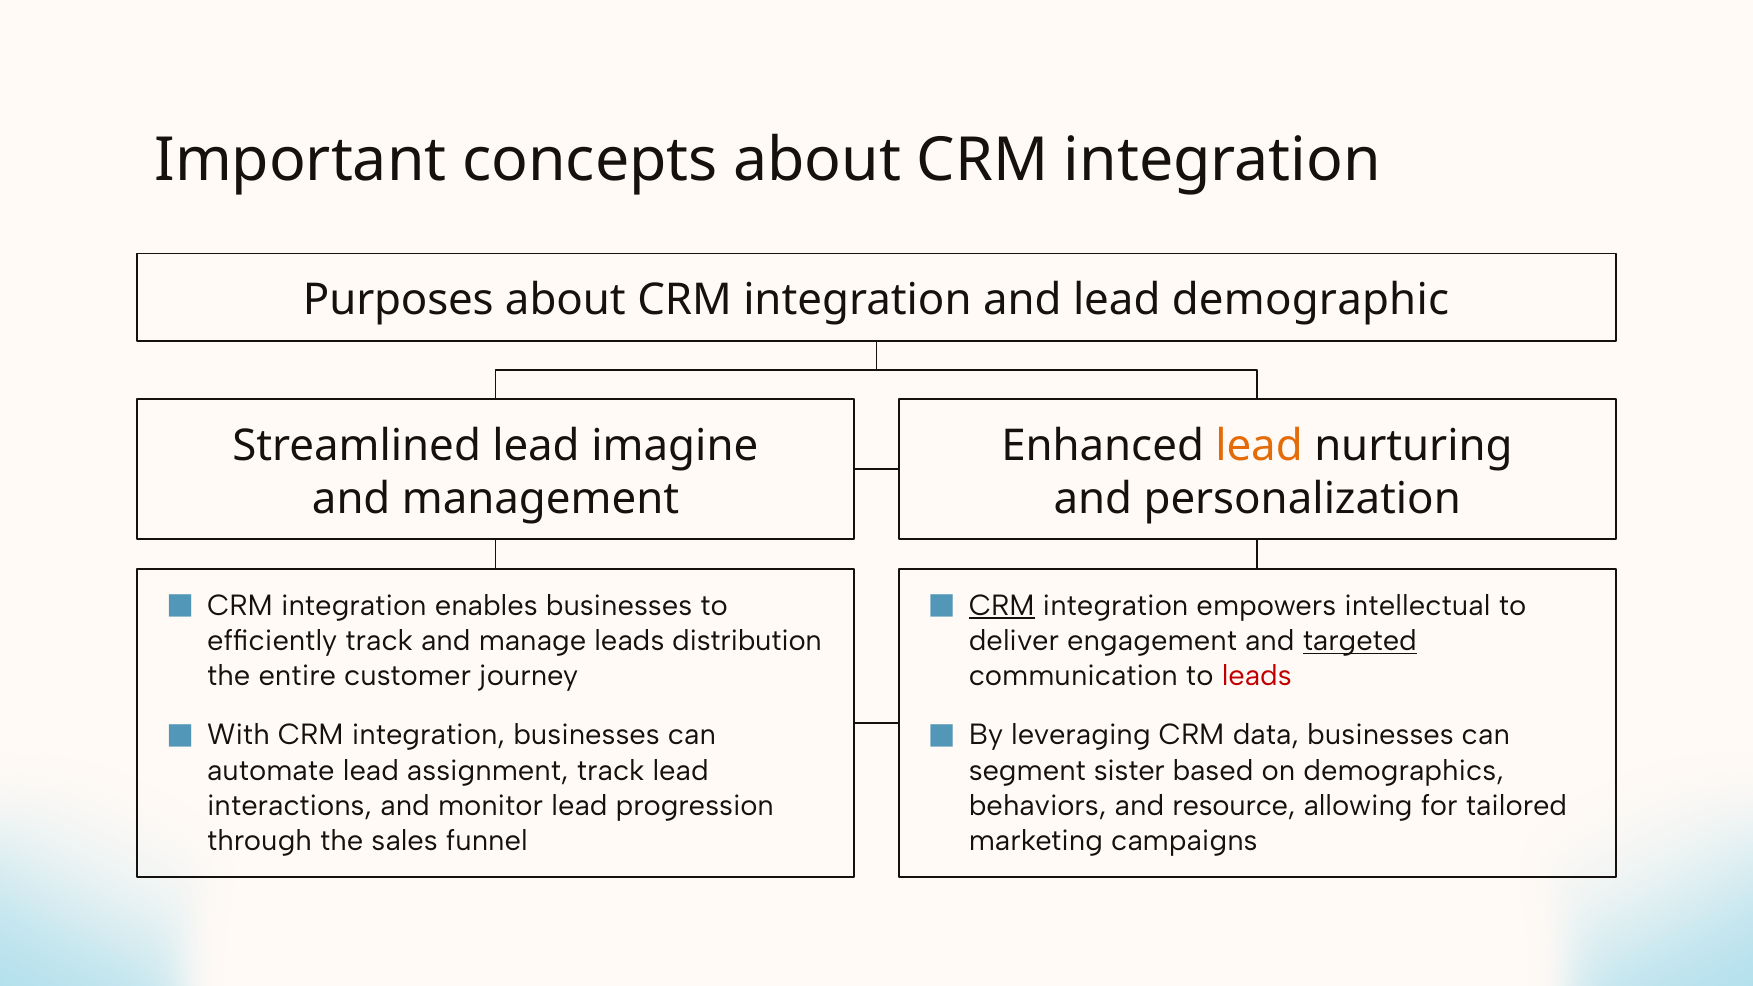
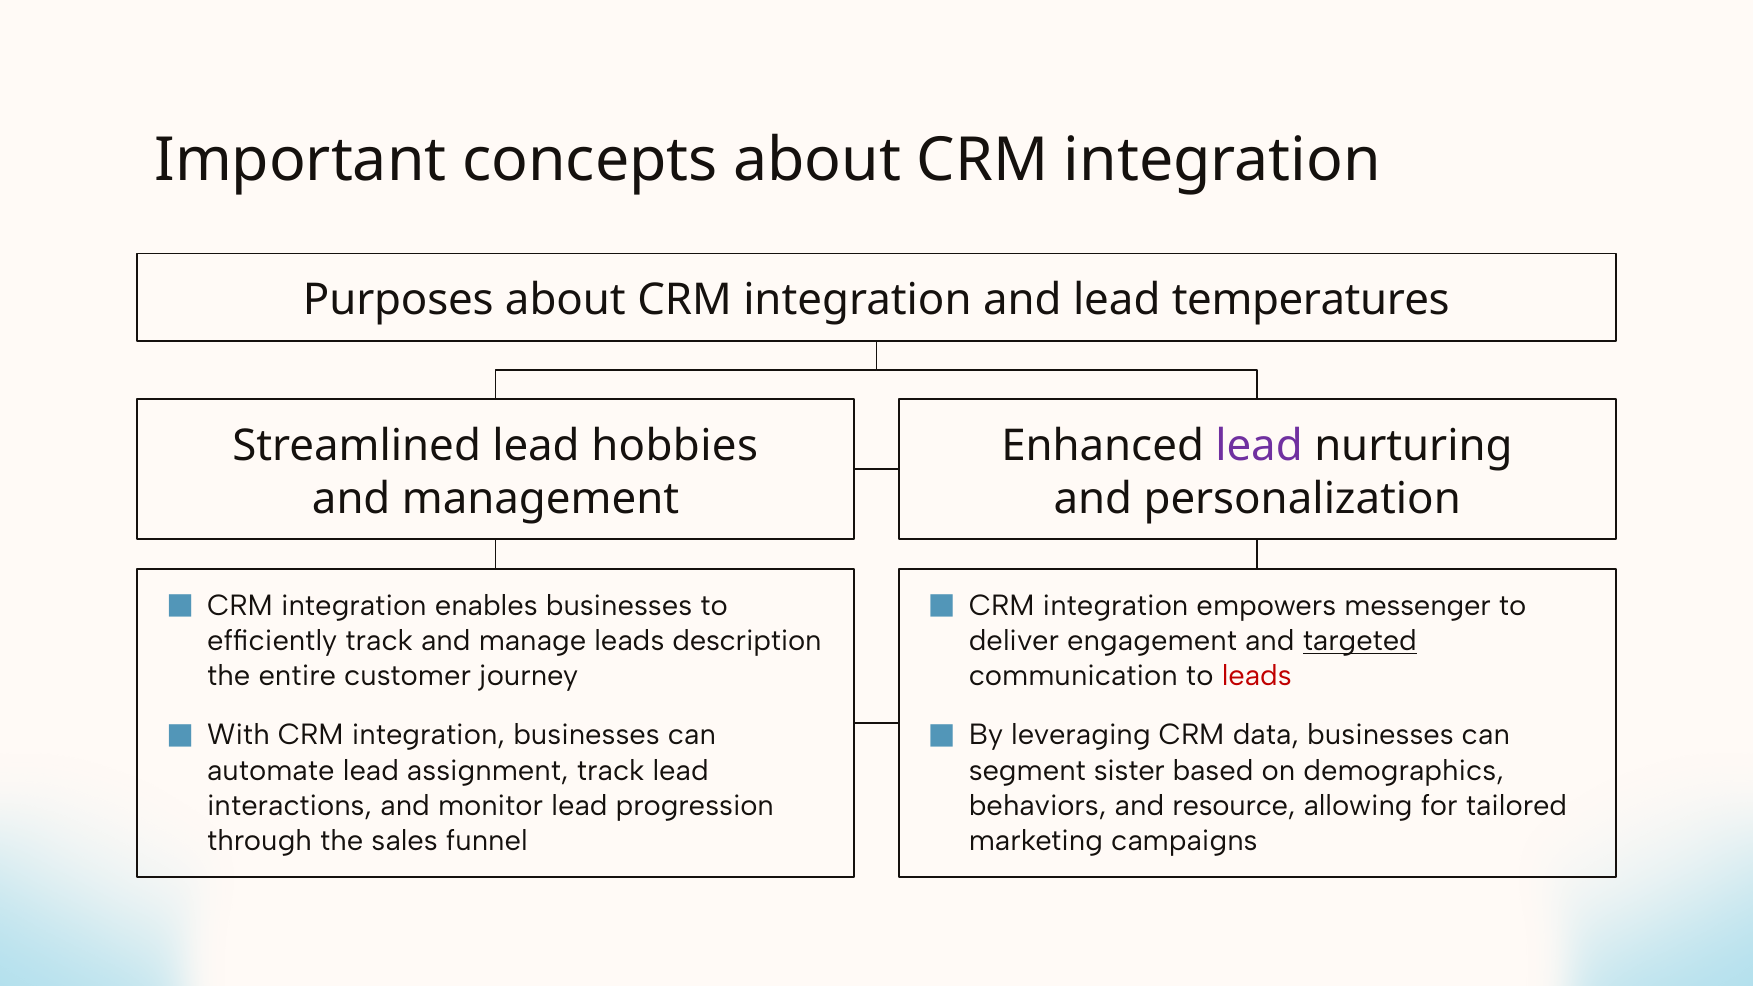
demographic: demographic -> temperatures
imagine: imagine -> hobbies
lead at (1259, 446) colour: orange -> purple
CRM at (1002, 606) underline: present -> none
intellectual: intellectual -> messenger
distribution: distribution -> description
